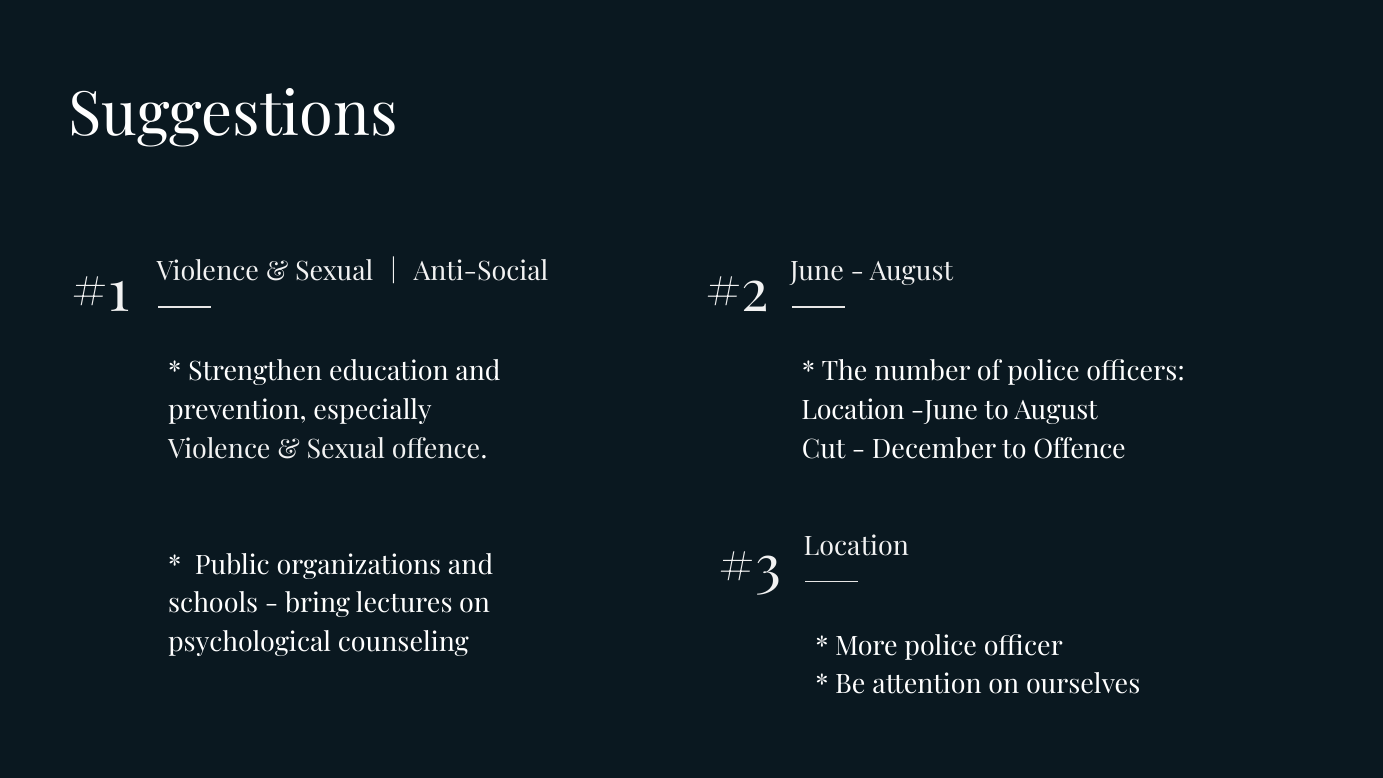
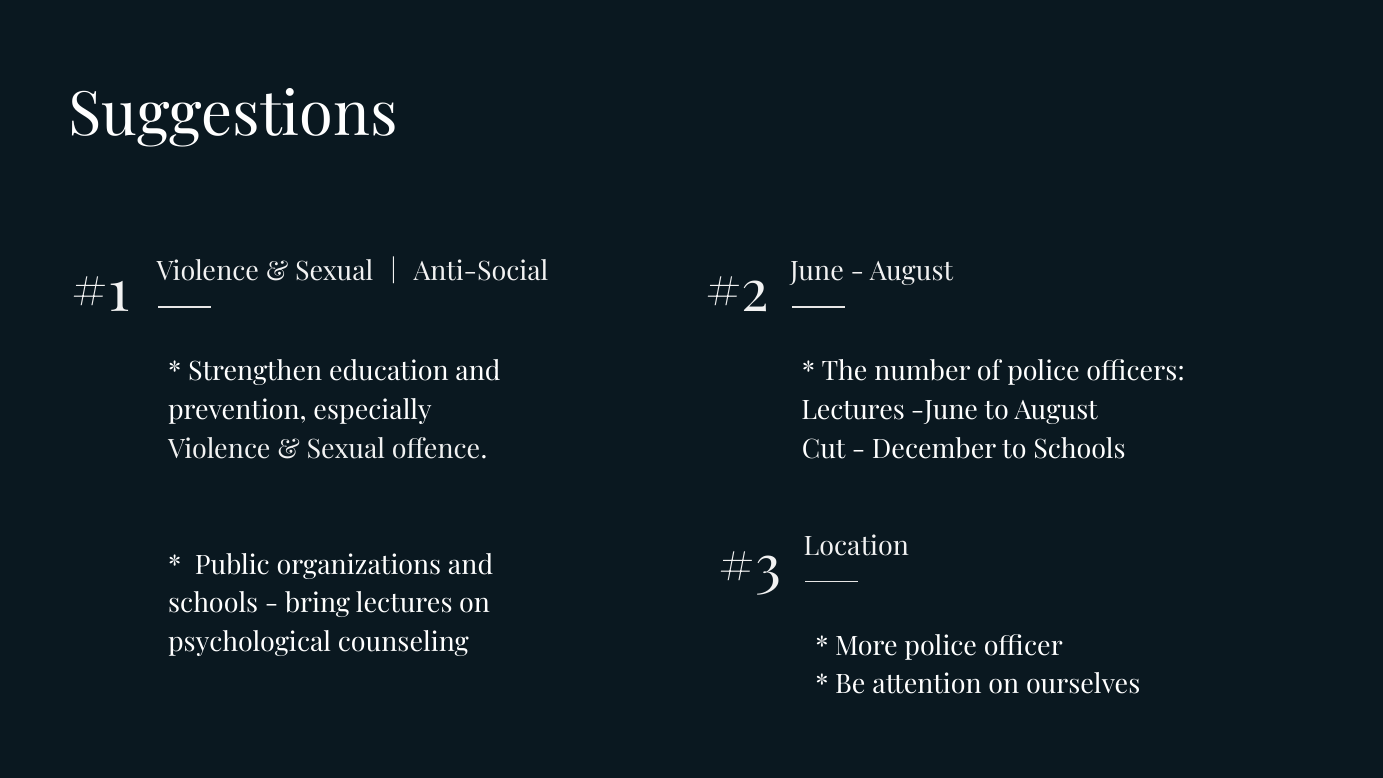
Location at (853, 410): Location -> Lectures
to Offence: Offence -> Schools
